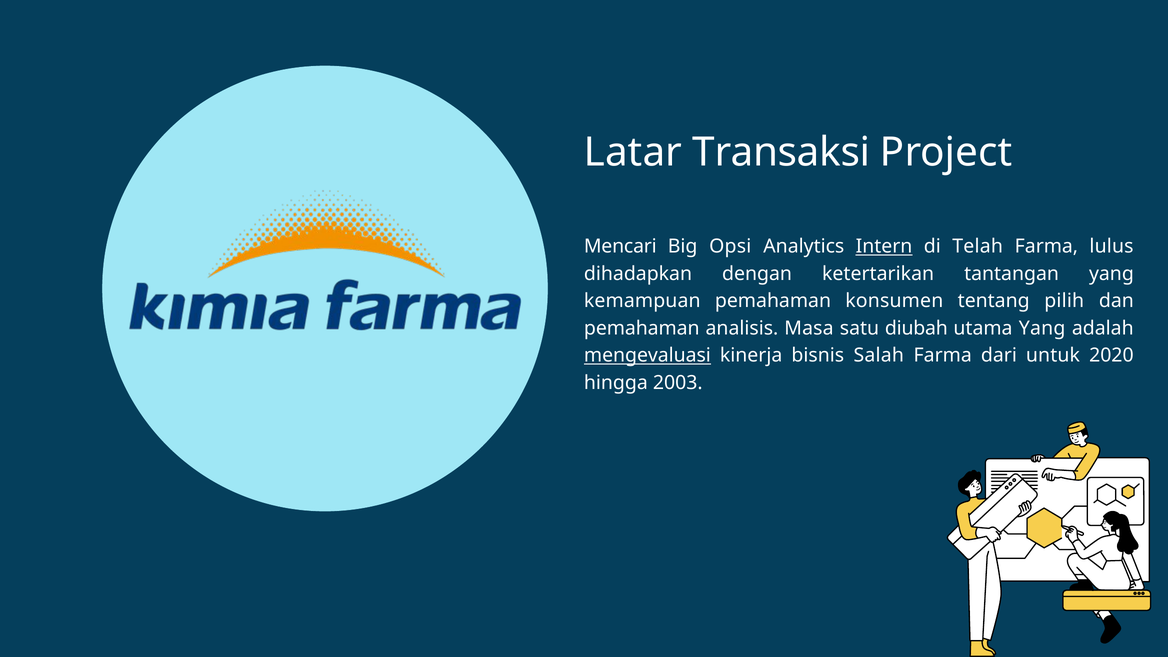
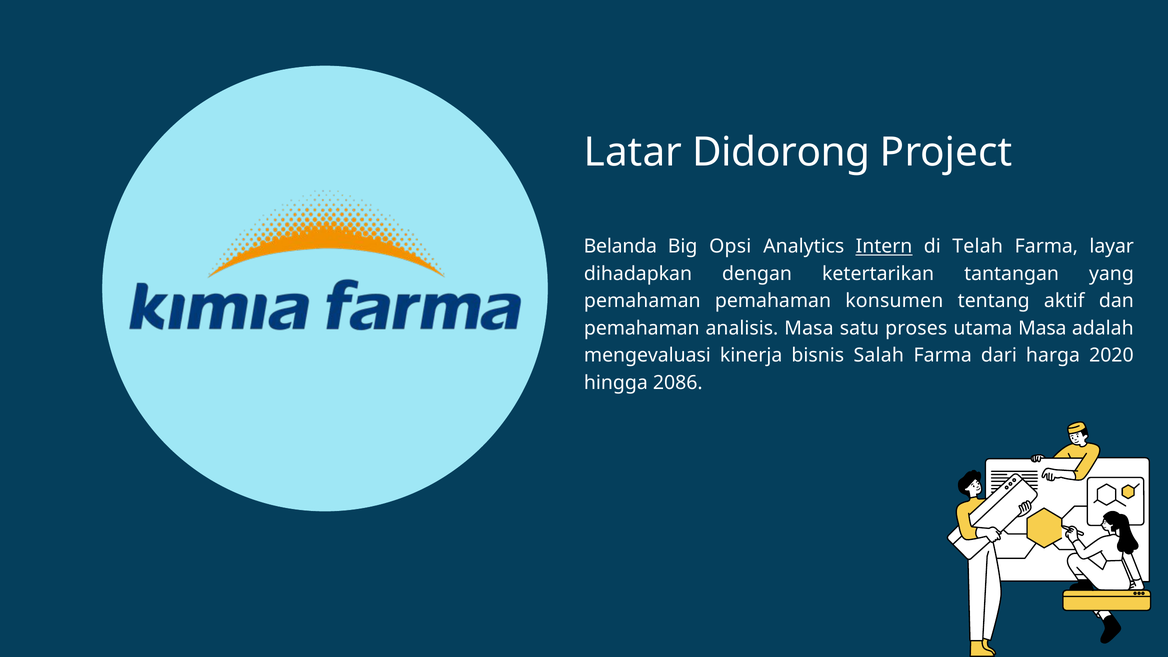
Transaksi: Transaksi -> Didorong
Mencari: Mencari -> Belanda
lulus: lulus -> layar
kemampuan at (642, 301): kemampuan -> pemahaman
pilih: pilih -> aktif
diubah: diubah -> proses
utama Yang: Yang -> Masa
mengevaluasi underline: present -> none
untuk: untuk -> harga
2003: 2003 -> 2086
